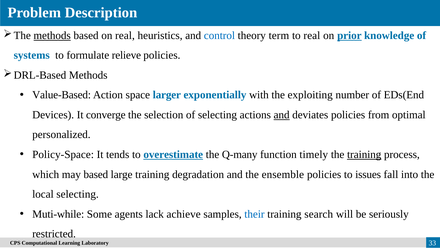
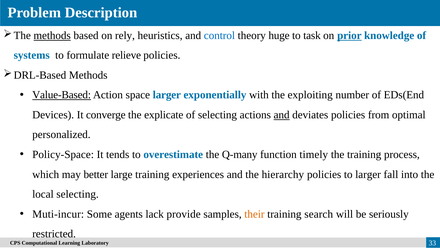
on real: real -> rely
term: term -> huge
to real: real -> task
Value-Based underline: none -> present
selection: selection -> explicate
overestimate underline: present -> none
training at (364, 154) underline: present -> none
may based: based -> better
degradation: degradation -> experiences
ensemble: ensemble -> hierarchy
to issues: issues -> larger
Muti-while: Muti-while -> Muti-incur
achieve: achieve -> provide
their colour: blue -> orange
